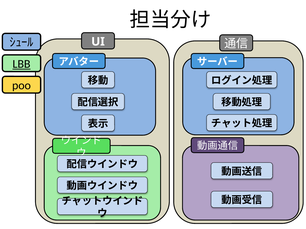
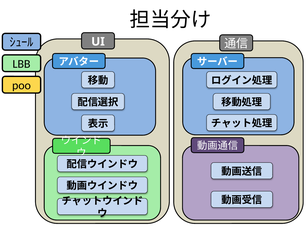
LBB underline: present -> none
